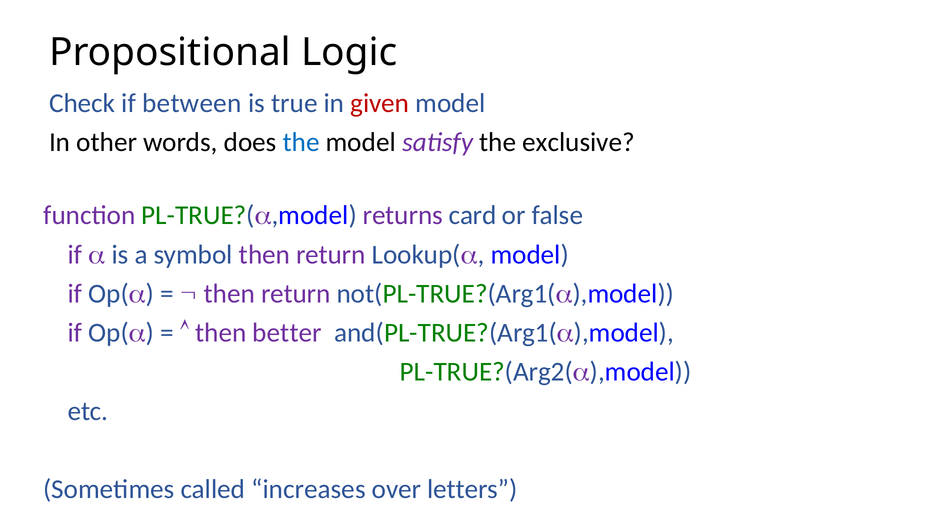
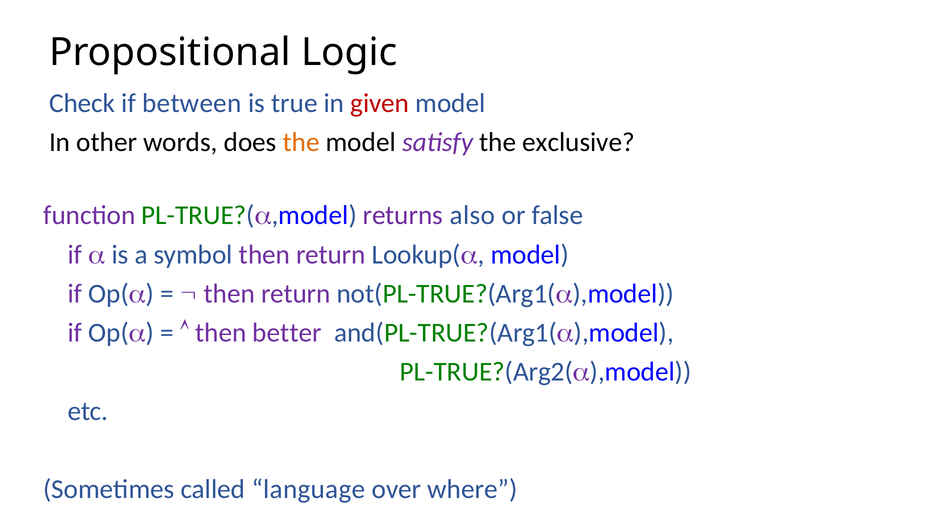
the at (301, 142) colour: blue -> orange
card: card -> also
increases: increases -> language
letters: letters -> where
